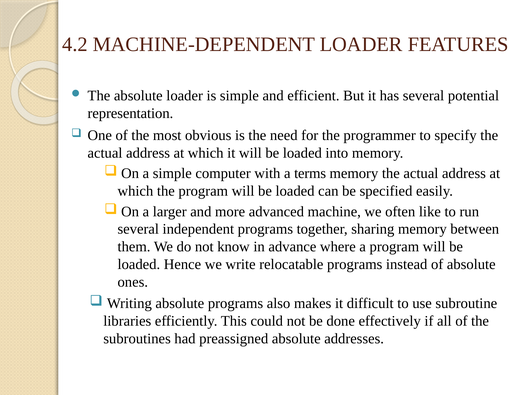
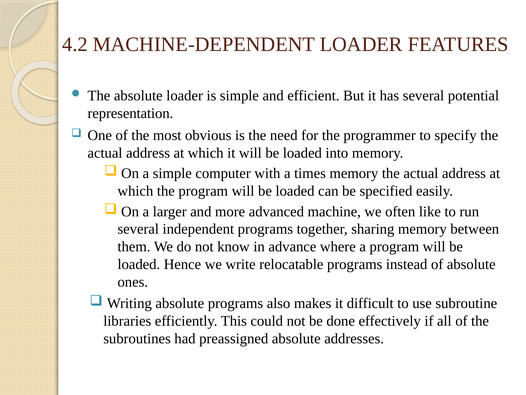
terms: terms -> times
